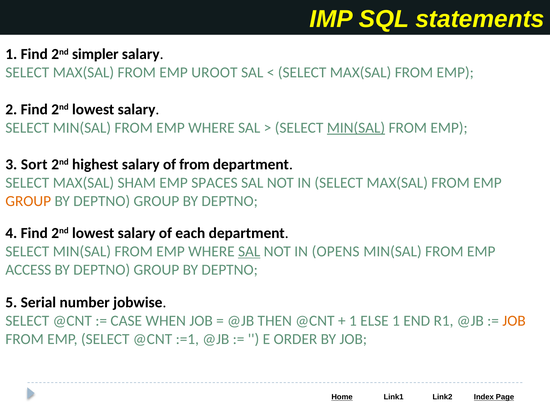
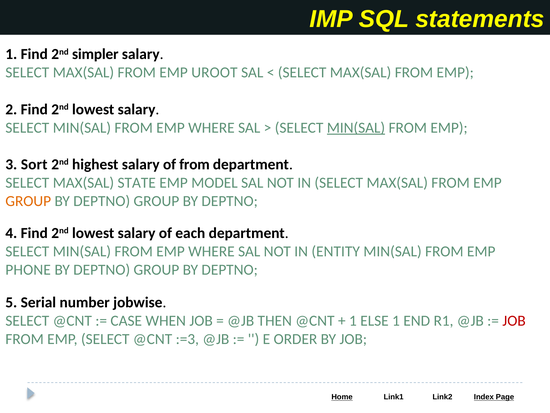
SHAM: SHAM -> STATE
SPACES: SPACES -> MODEL
SAL at (249, 251) underline: present -> none
OPENS: OPENS -> ENTITY
ACCESS: ACCESS -> PHONE
JOB at (514, 320) colour: orange -> red
:=1: :=1 -> :=3
